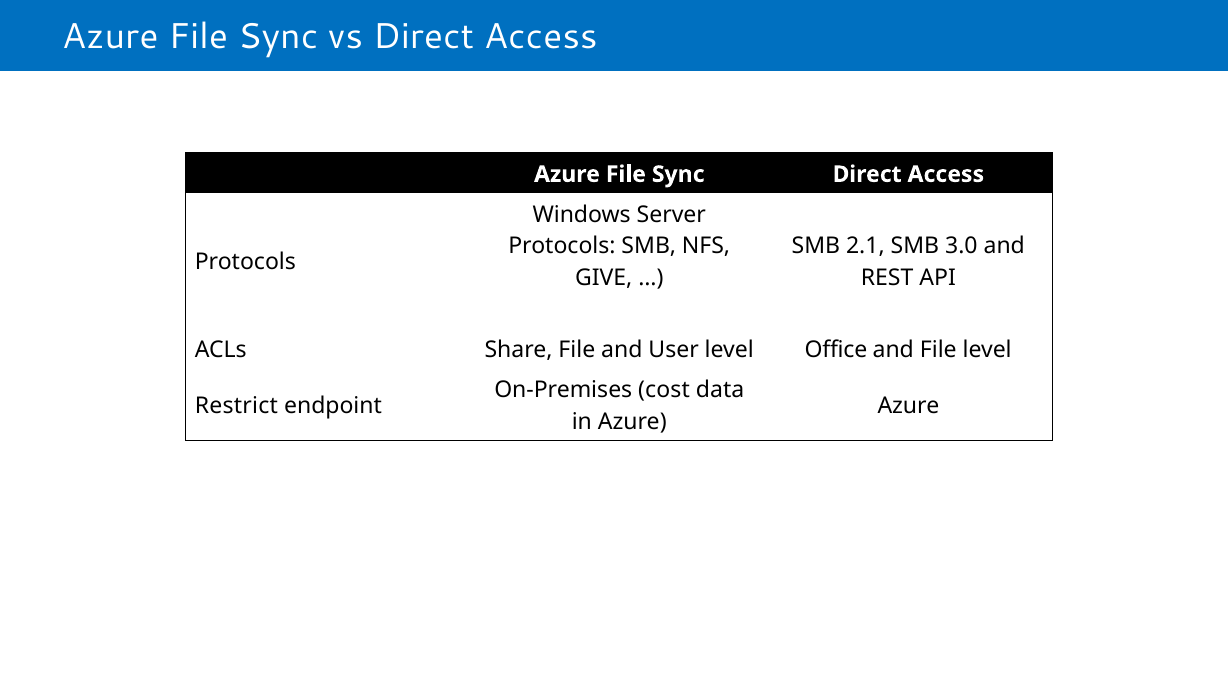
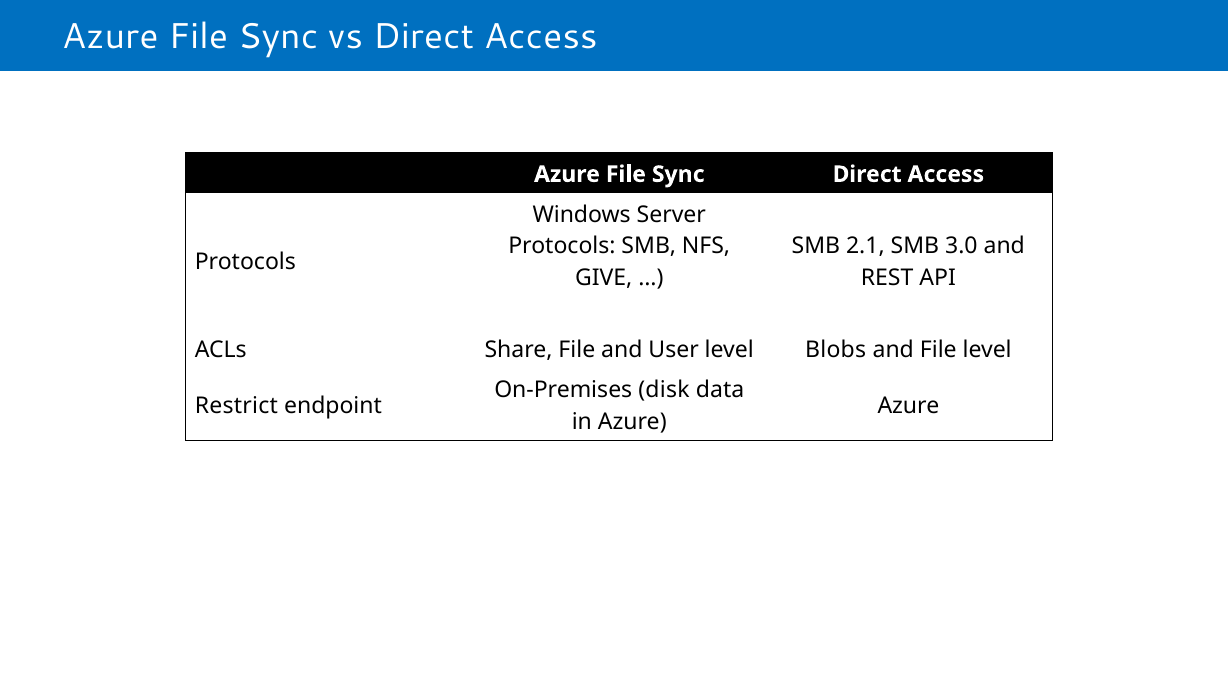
Office: Office -> Blobs
cost: cost -> disk
